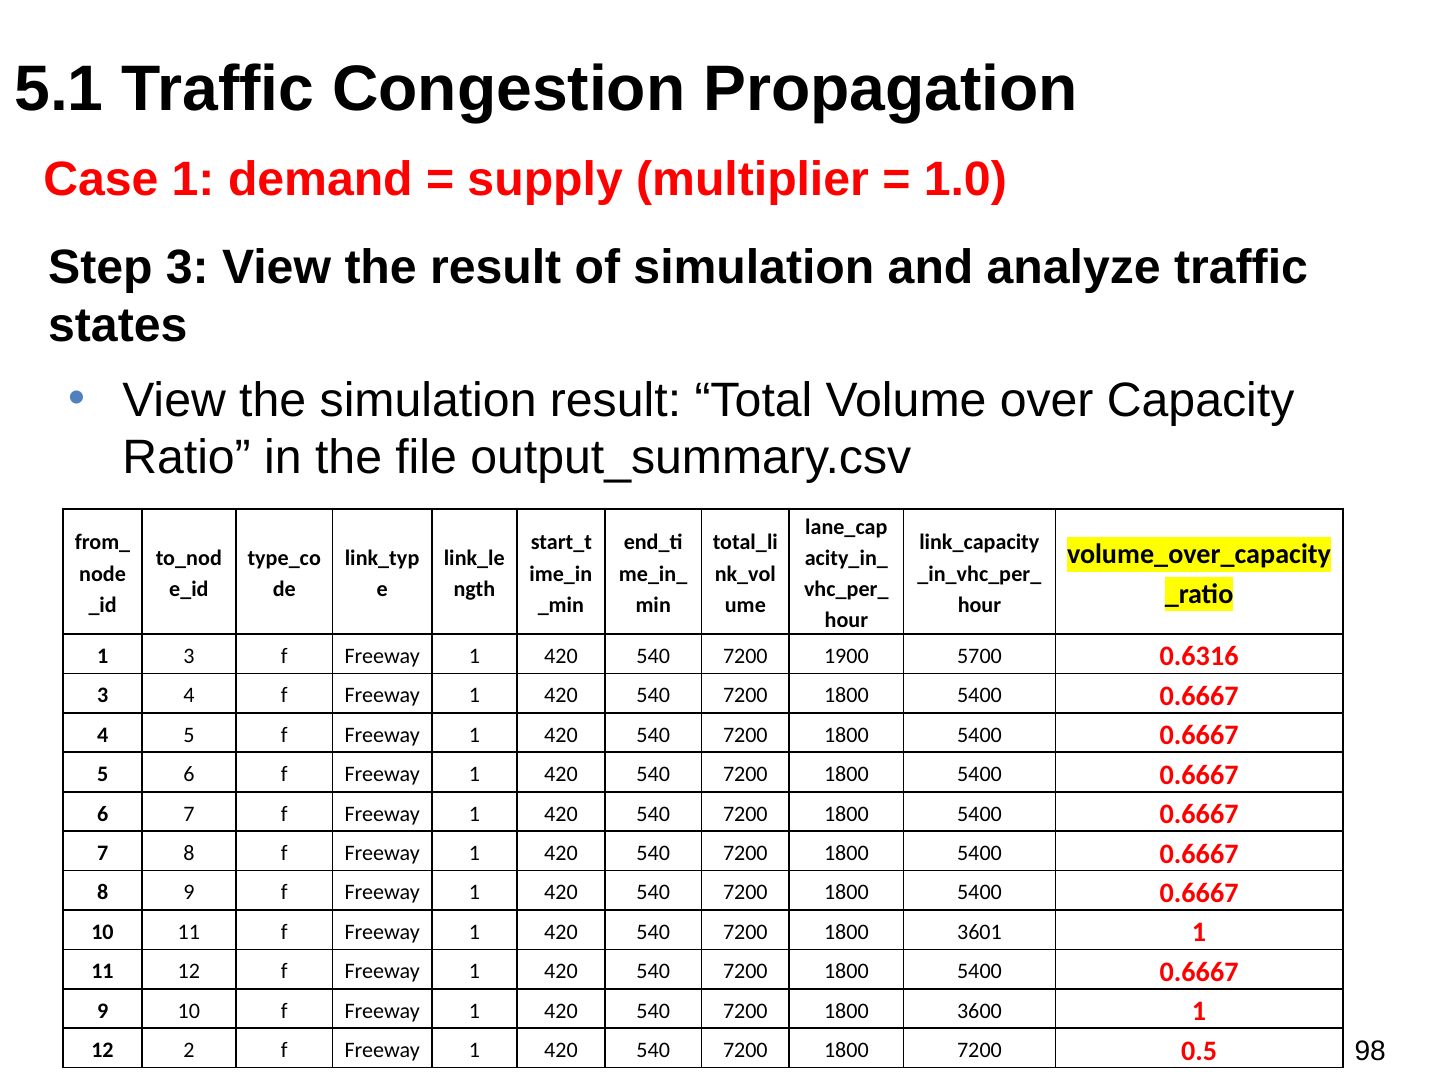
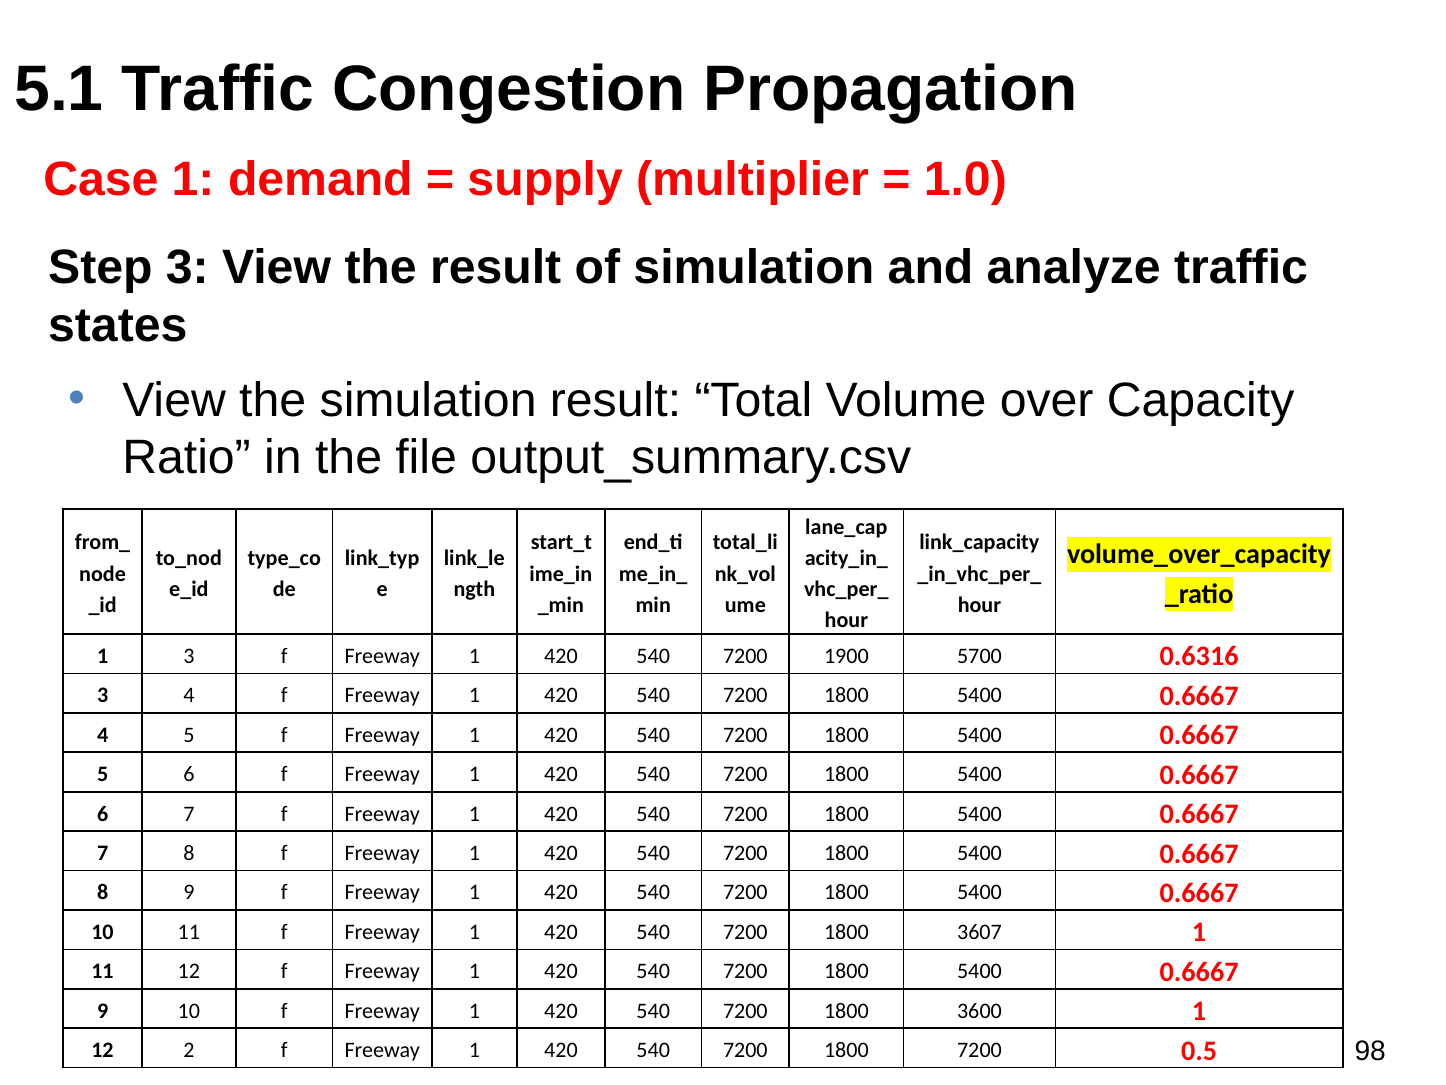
3601: 3601 -> 3607
